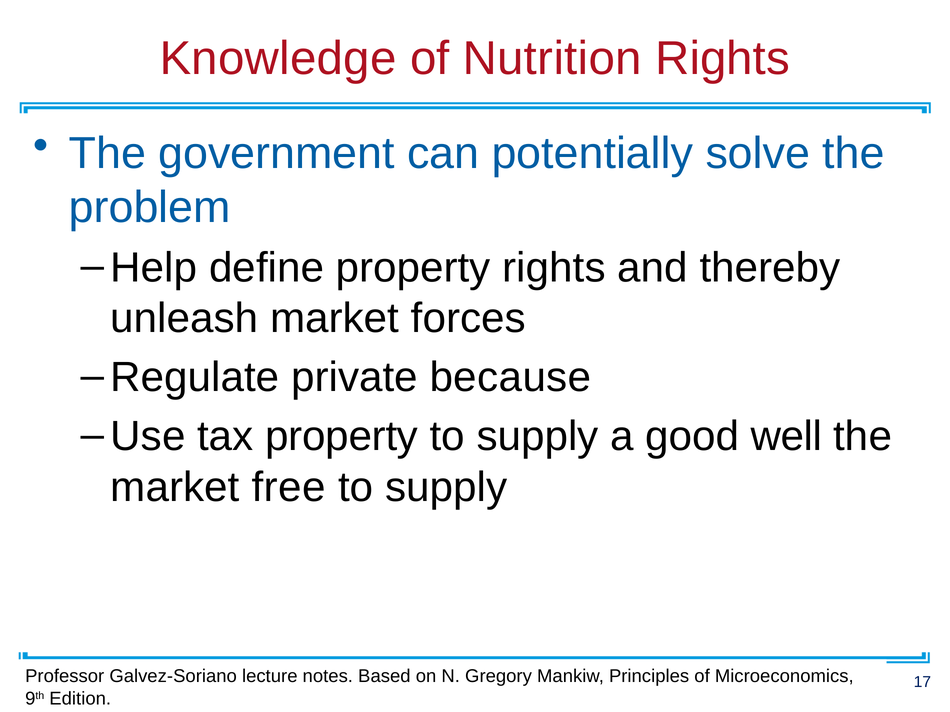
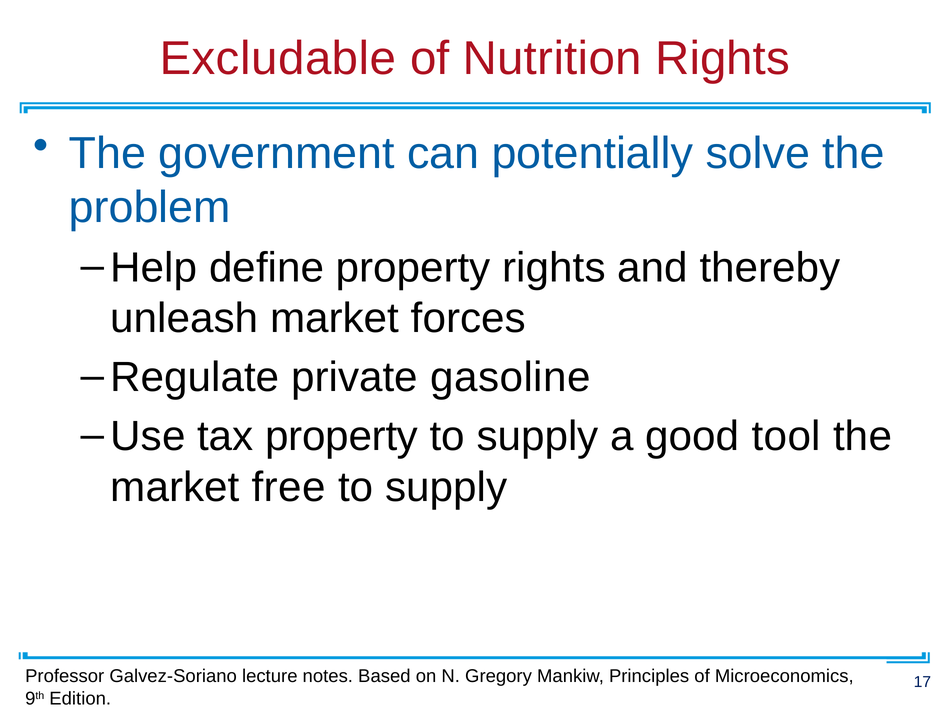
Knowledge: Knowledge -> Excludable
because: because -> gasoline
well: well -> tool
